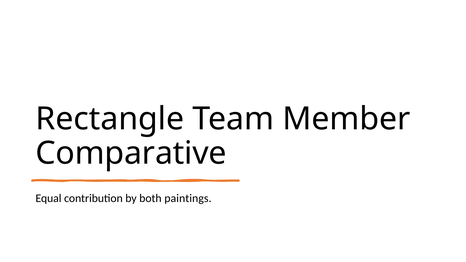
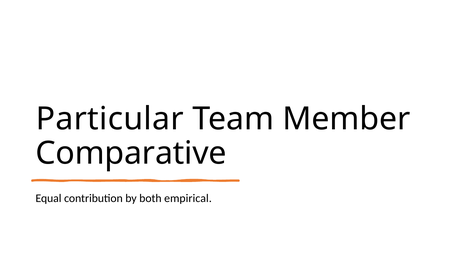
Rectangle: Rectangle -> Particular
paintings: paintings -> empirical
